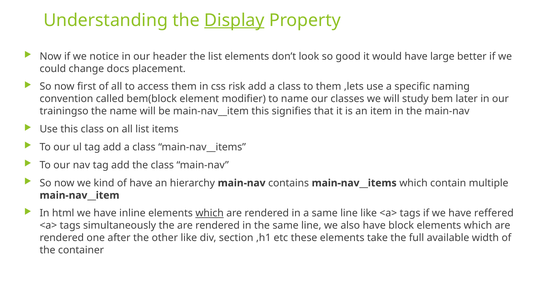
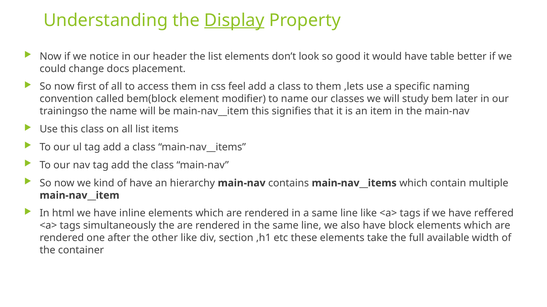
large: large -> table
risk: risk -> feel
which at (210, 214) underline: present -> none
